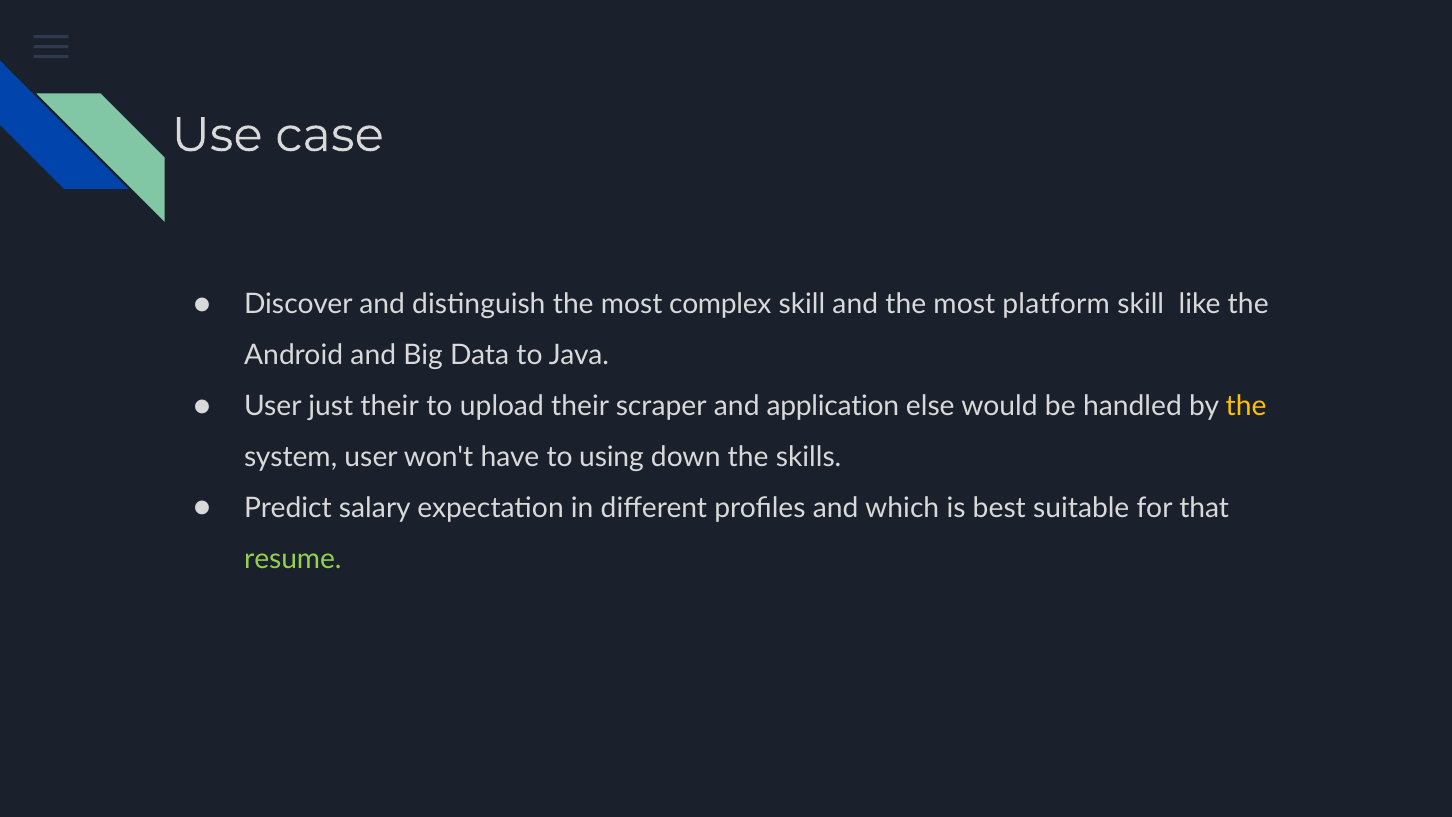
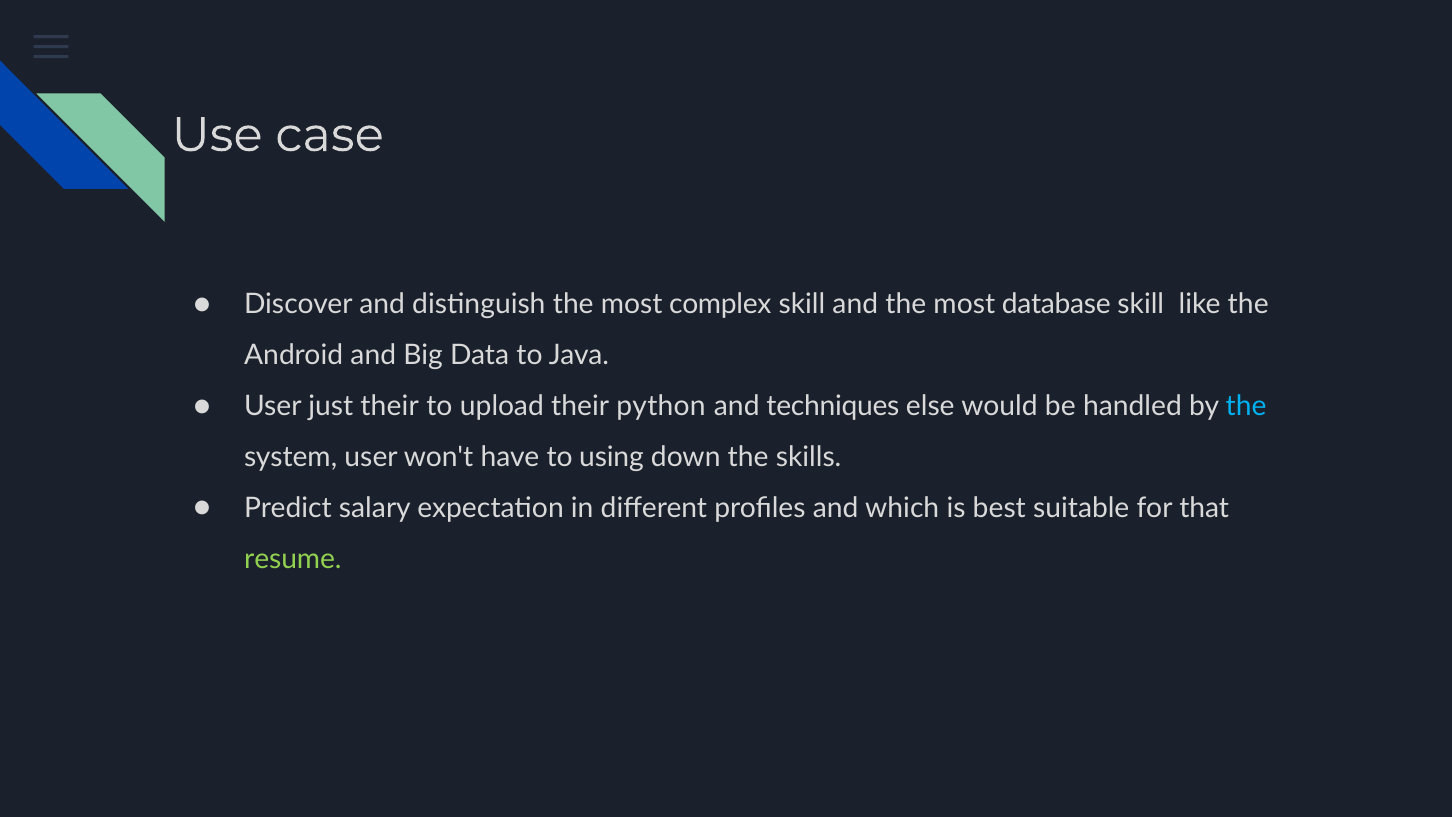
platform: platform -> database
scraper: scraper -> python
application: application -> techniques
the at (1246, 406) colour: yellow -> light blue
